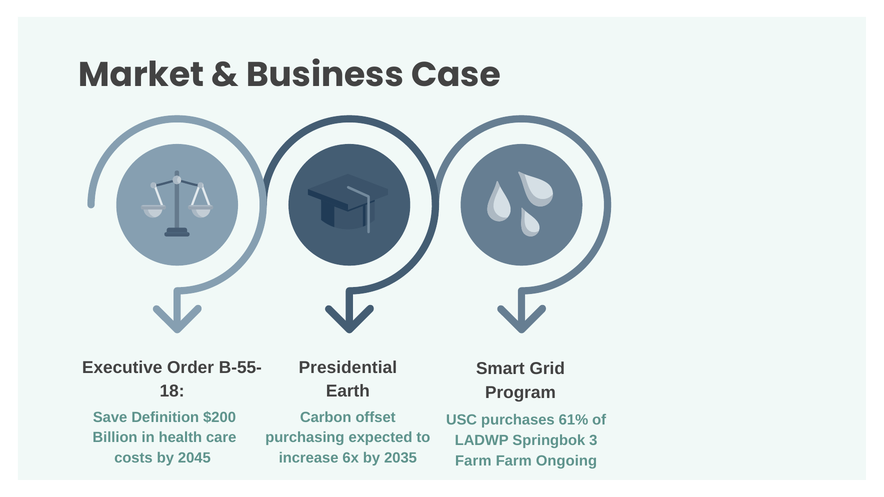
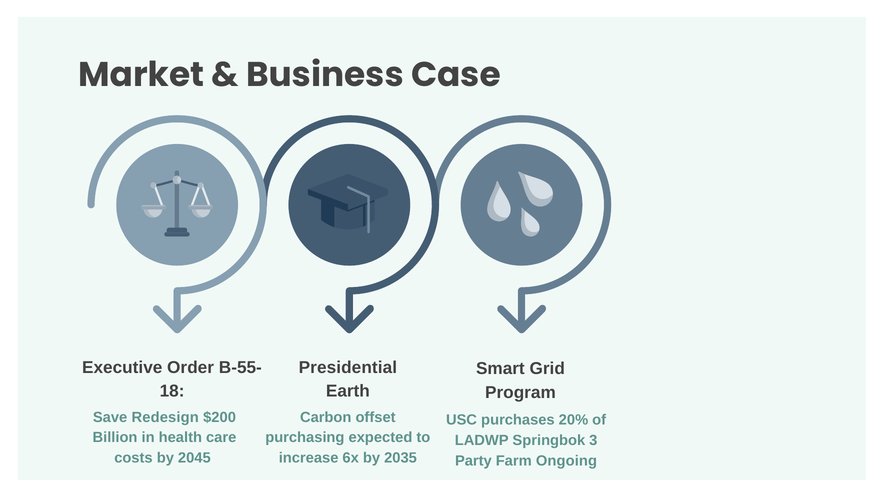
Definition: Definition -> Redesign
61%: 61% -> 20%
Farm at (473, 461): Farm -> Party
